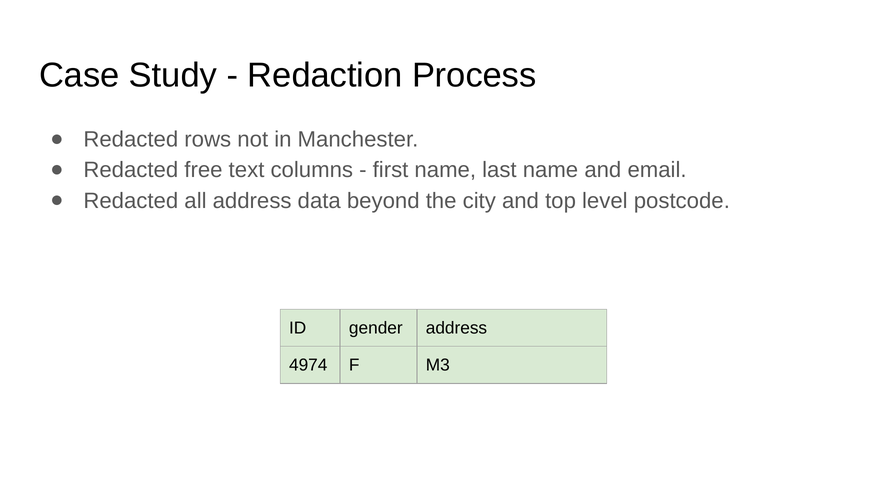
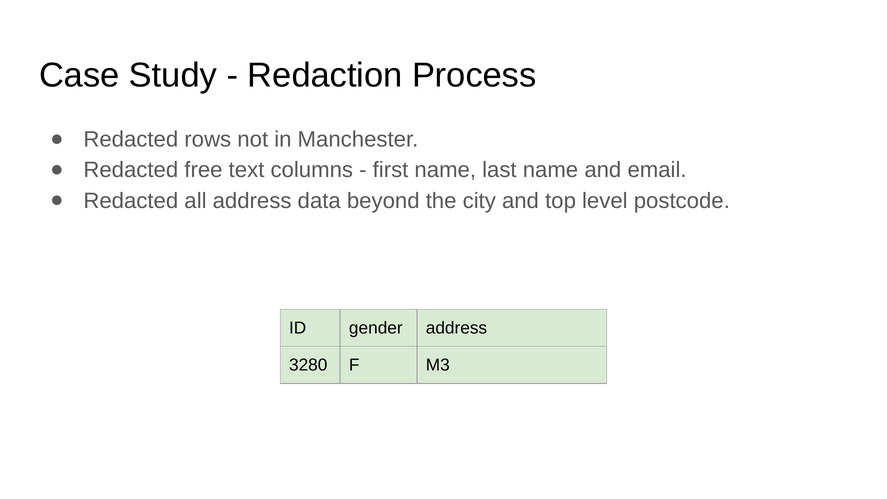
4974: 4974 -> 3280
